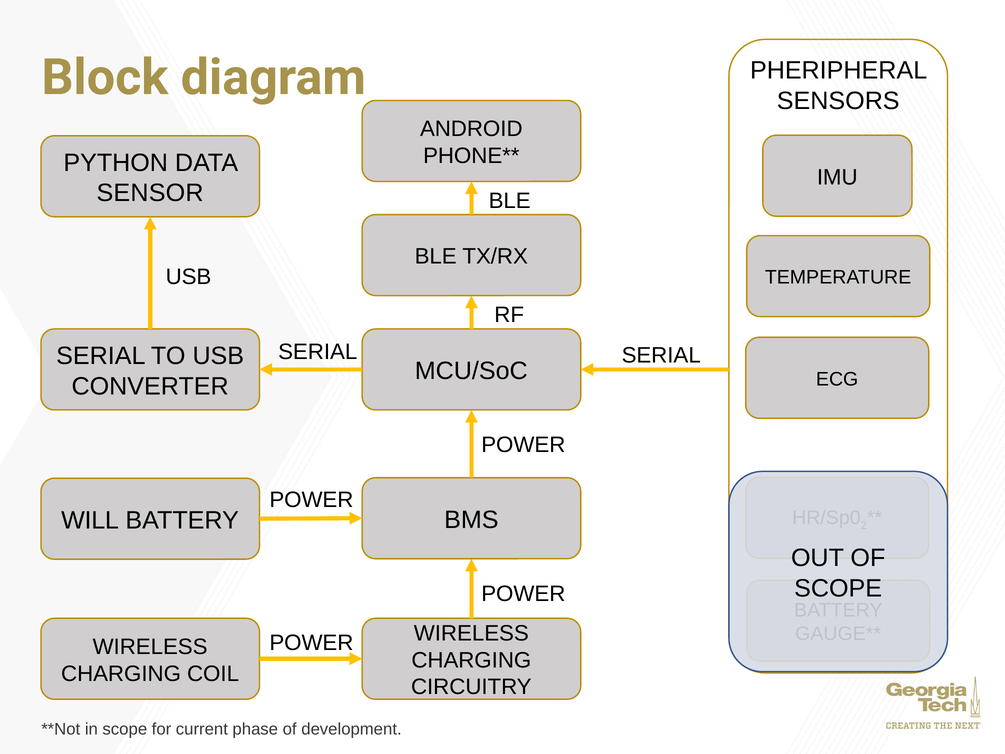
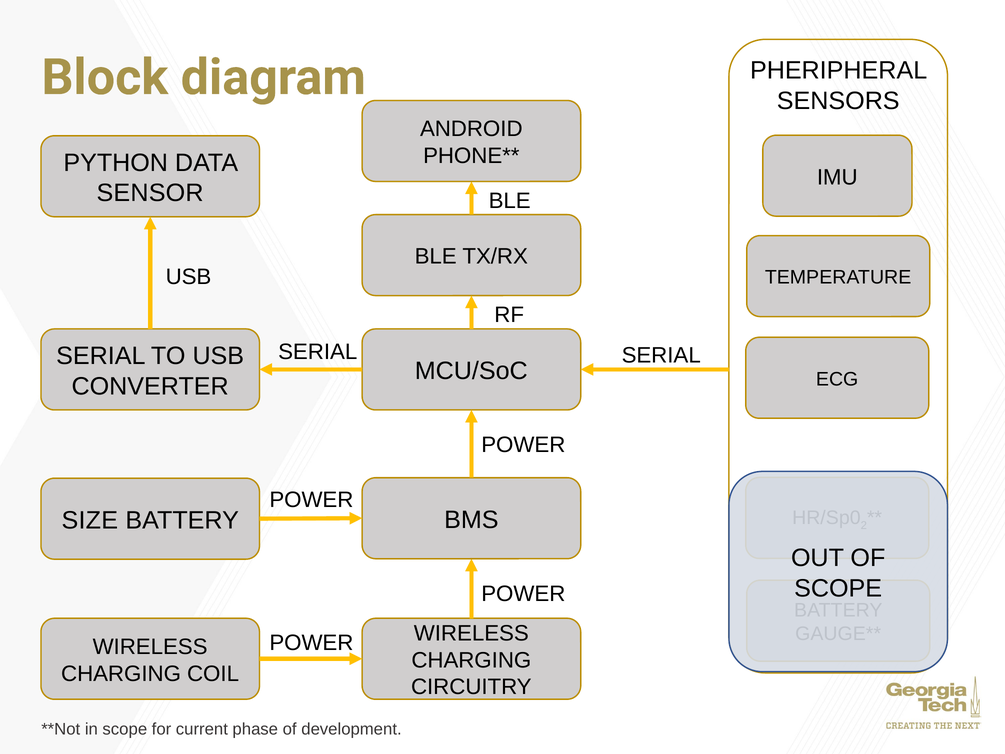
WILL: WILL -> SIZE
